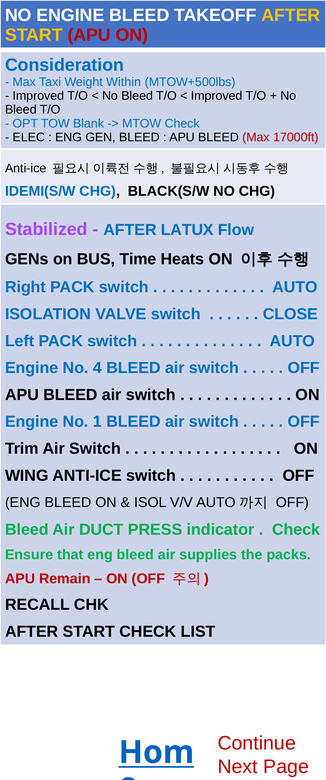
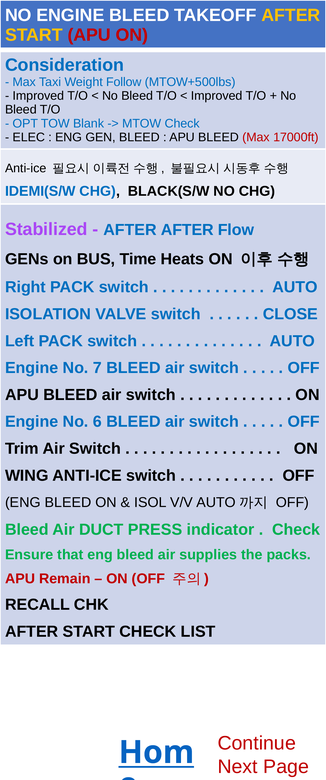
Within: Within -> Follow
AFTER LATUX: LATUX -> AFTER
4: 4 -> 7
1: 1 -> 6
